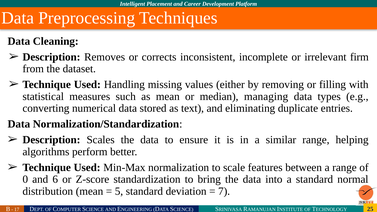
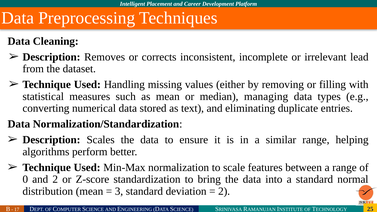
firm: firm -> lead
and 6: 6 -> 2
5: 5 -> 3
7 at (224, 191): 7 -> 2
